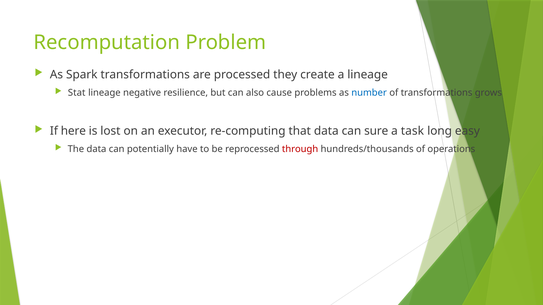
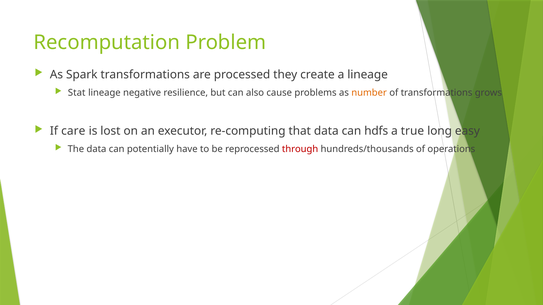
number colour: blue -> orange
here: here -> care
sure: sure -> hdfs
task: task -> true
